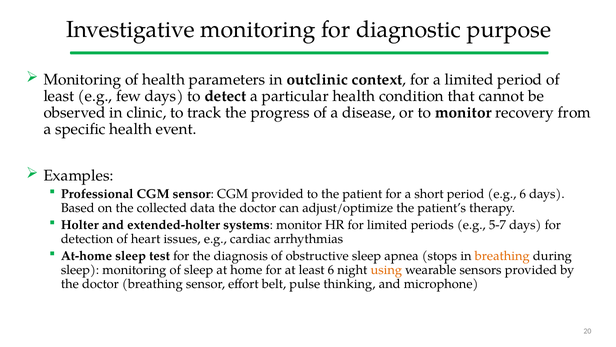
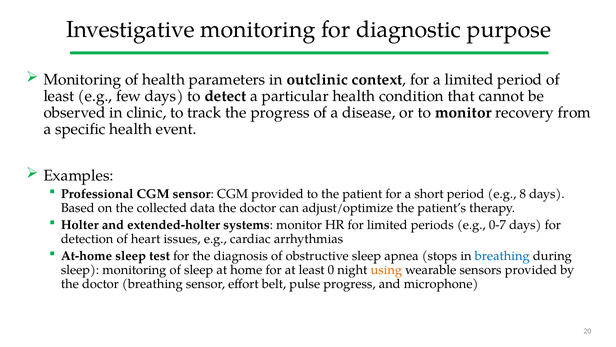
e.g 6: 6 -> 8
5-7: 5-7 -> 0-7
breathing at (502, 256) colour: orange -> blue
least 6: 6 -> 0
pulse thinking: thinking -> progress
